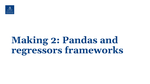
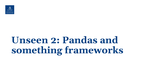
Making: Making -> Unseen
regressors: regressors -> something
